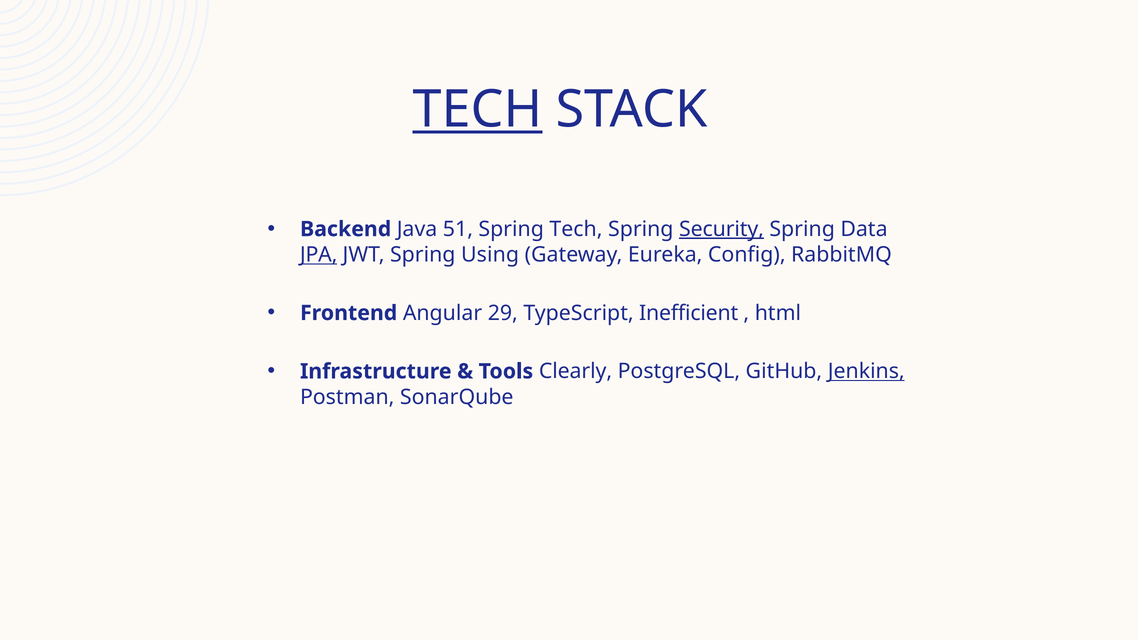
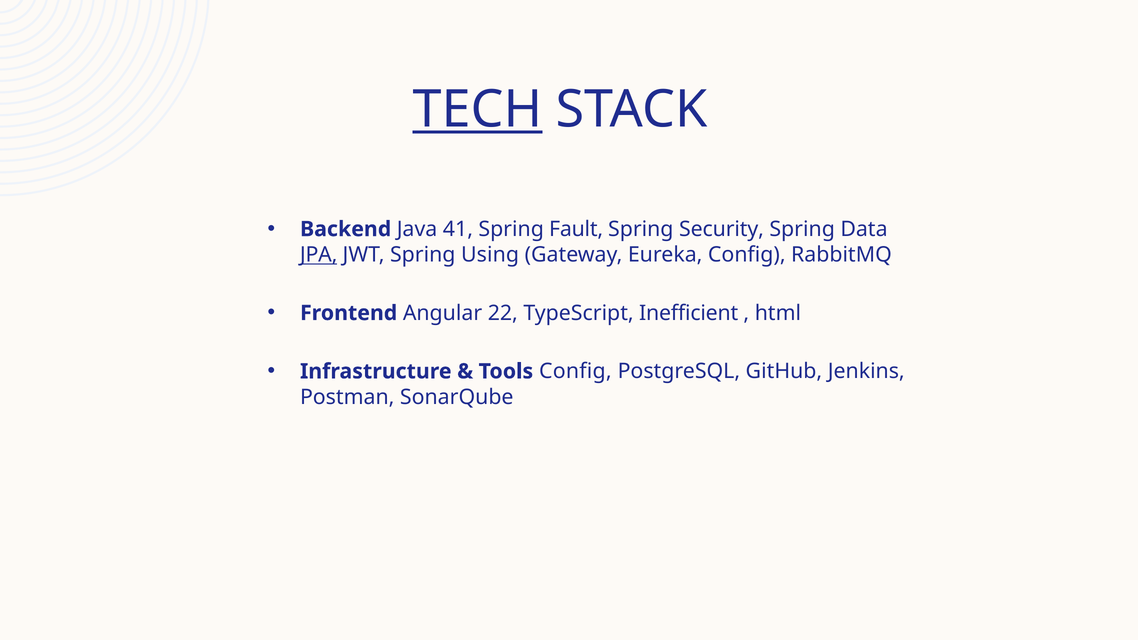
51: 51 -> 41
Spring Tech: Tech -> Fault
Security underline: present -> none
29: 29 -> 22
Tools Clearly: Clearly -> Config
Jenkins underline: present -> none
